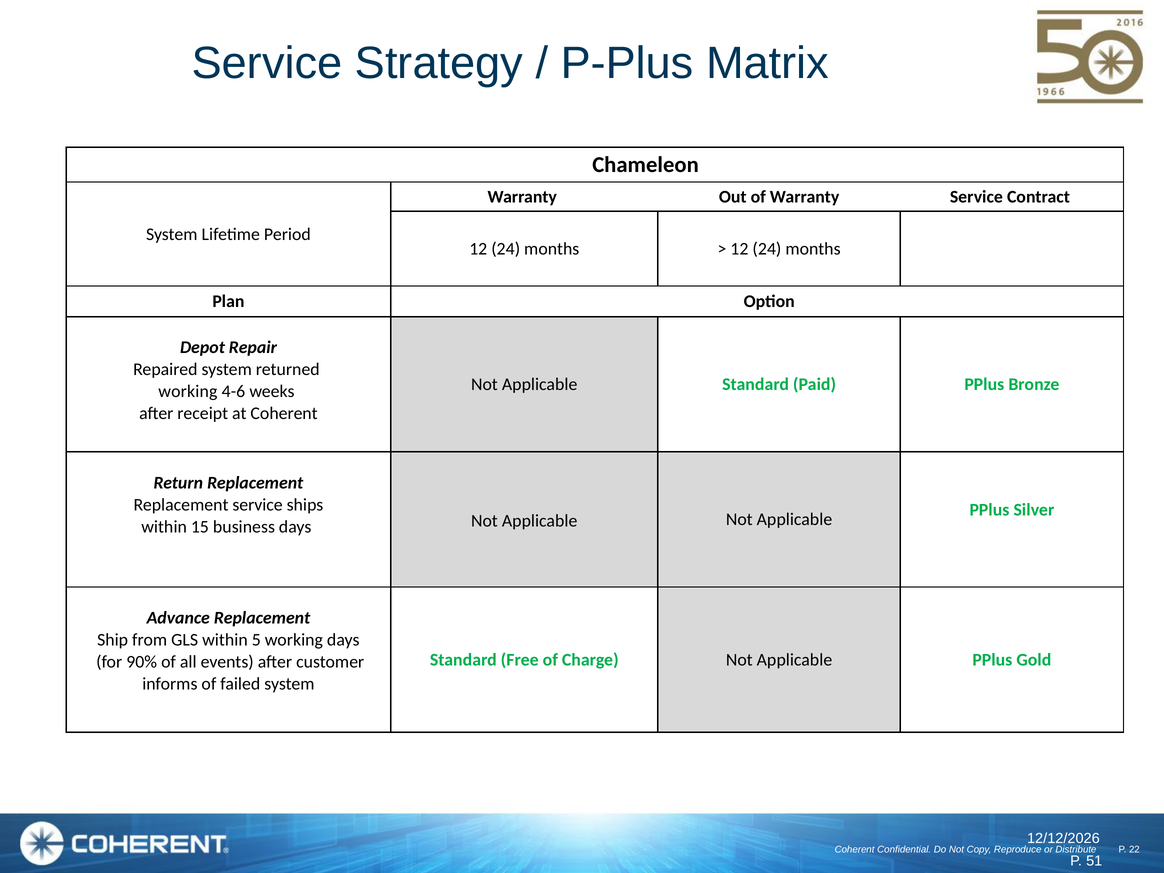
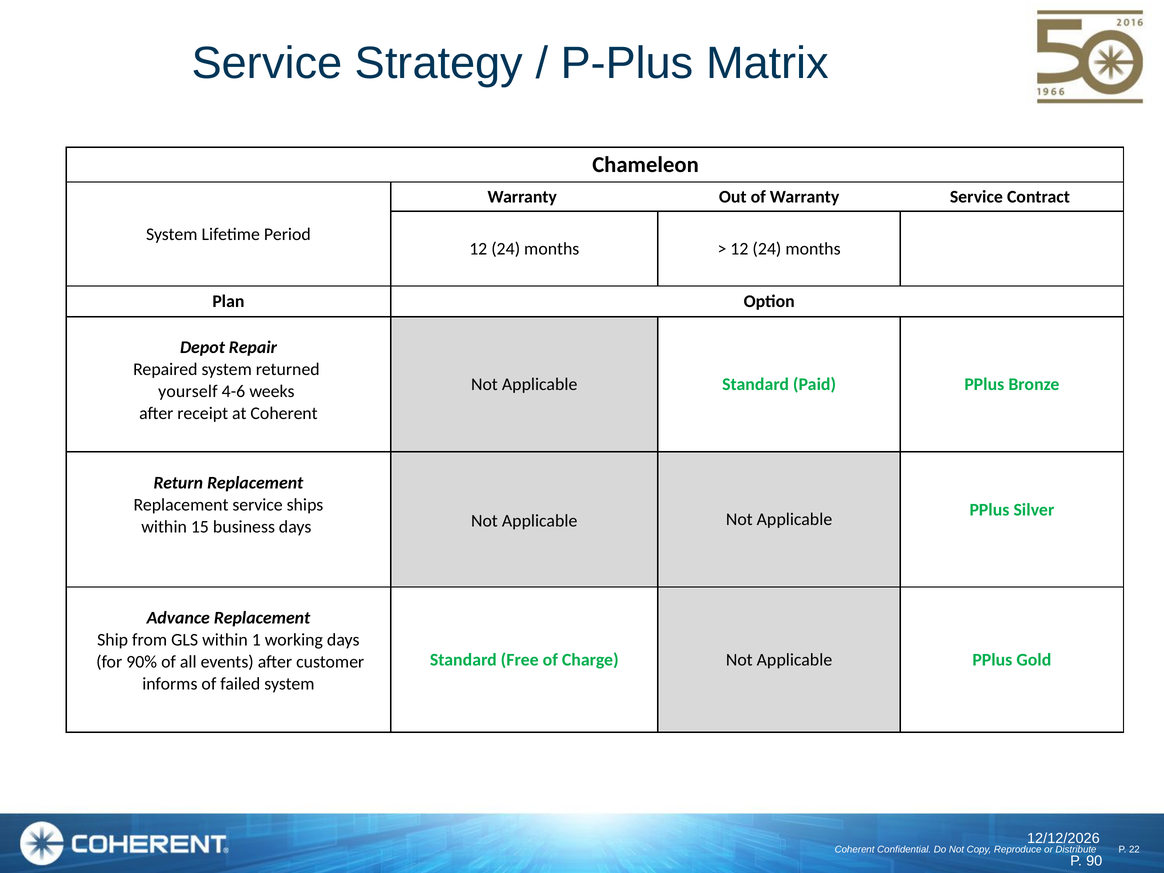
working at (188, 391): working -> yourself
5: 5 -> 1
51: 51 -> 90
